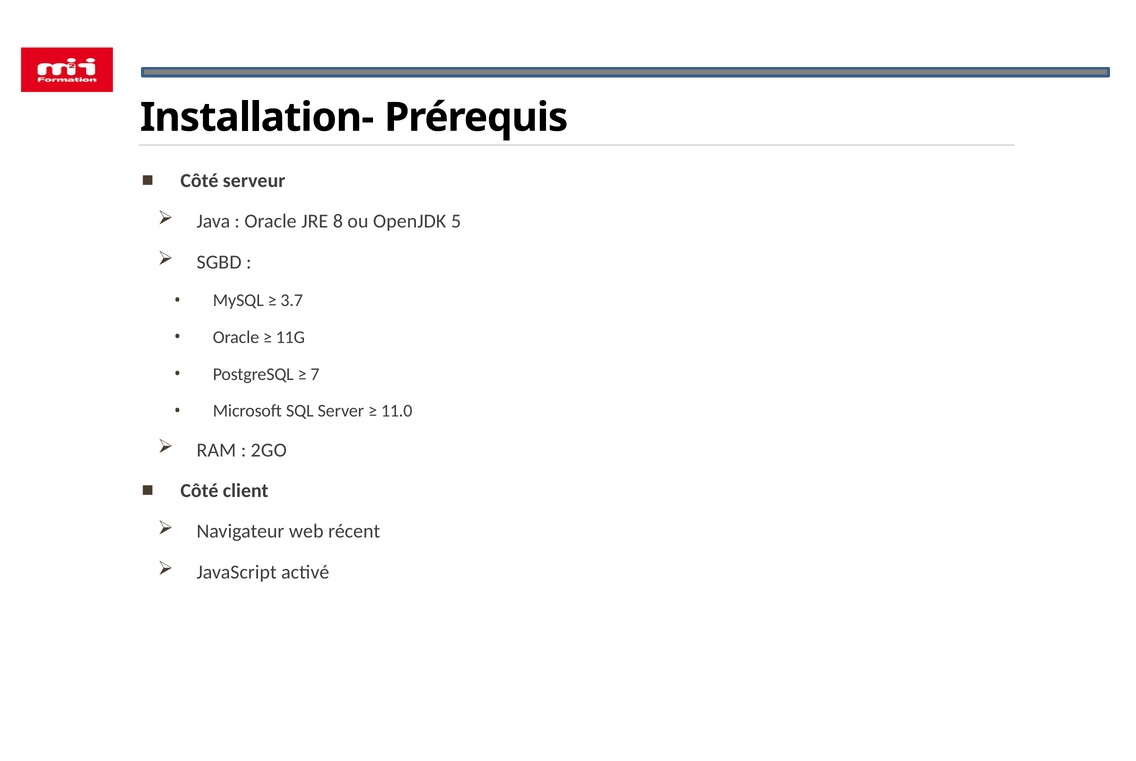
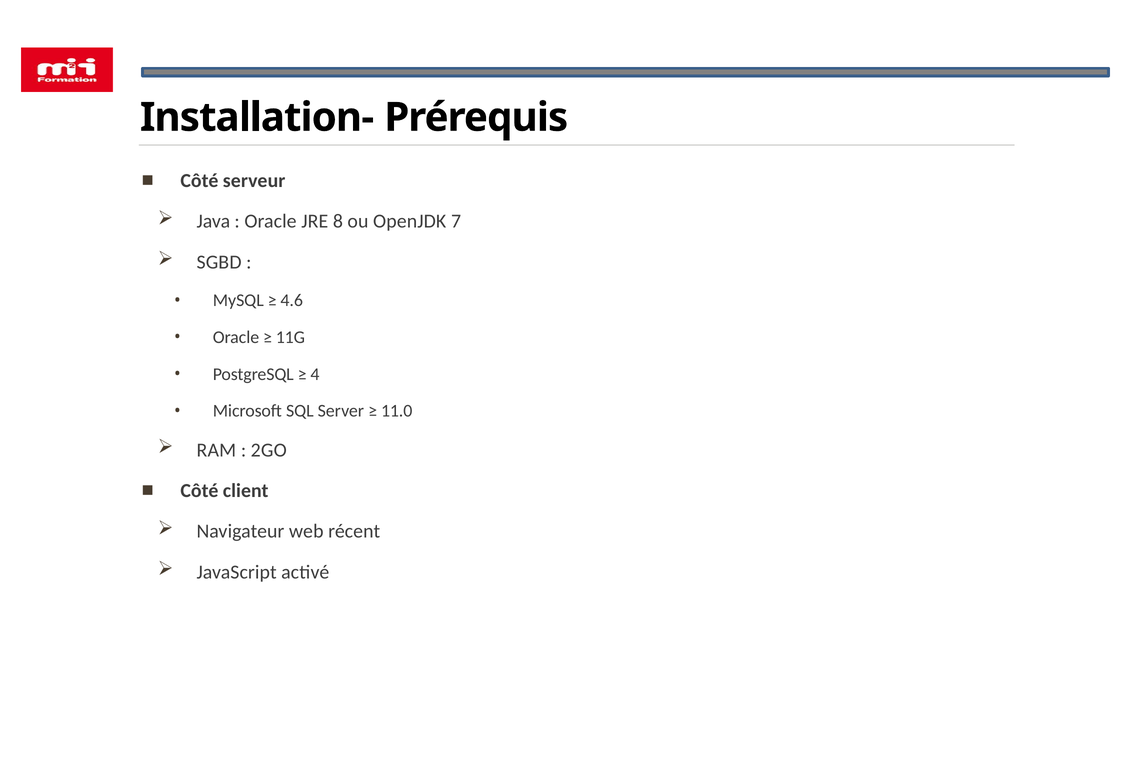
5: 5 -> 7
3.7: 3.7 -> 4.6
7: 7 -> 4
